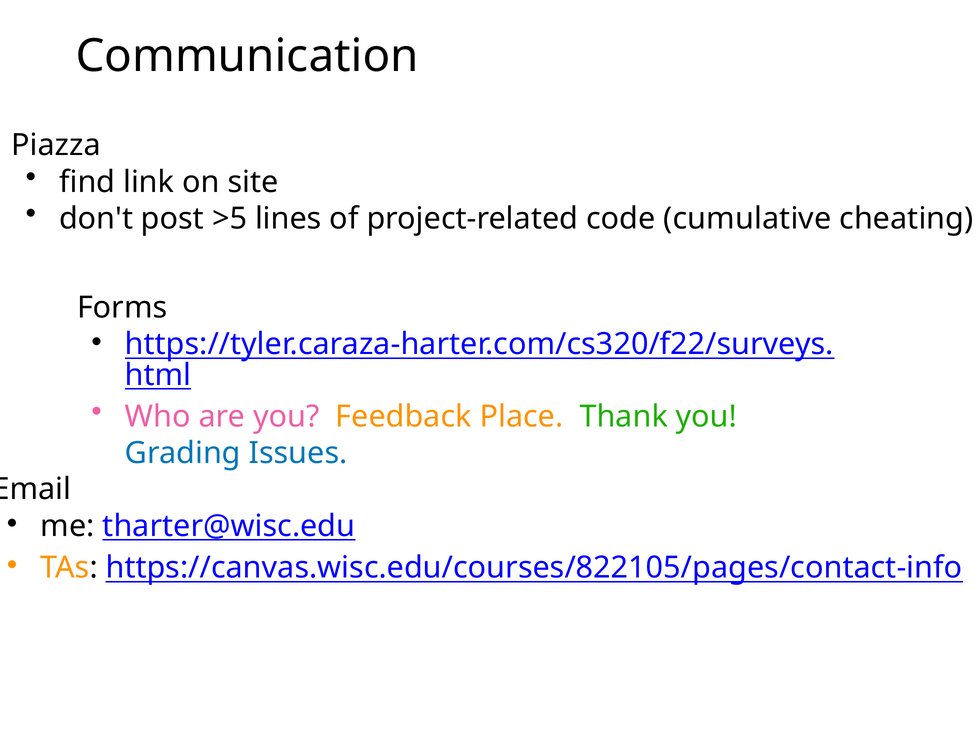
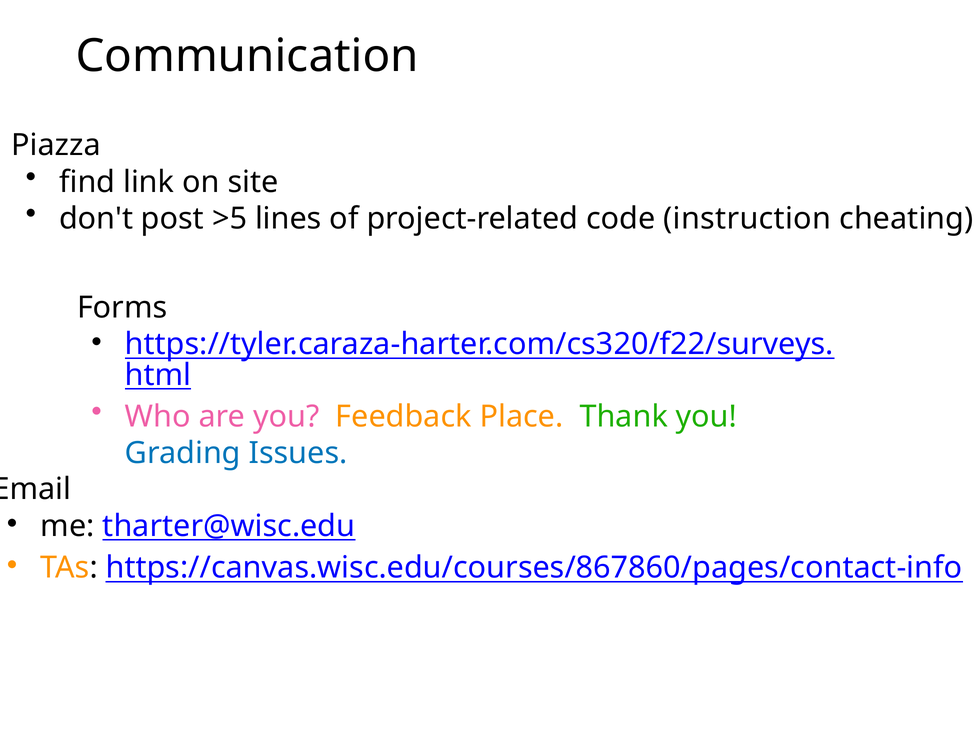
cumulative: cumulative -> instruction
https://canvas.wisc.edu/courses/822105/pages/contact-info: https://canvas.wisc.edu/courses/822105/pages/contact-info -> https://canvas.wisc.edu/courses/867860/pages/contact-info
